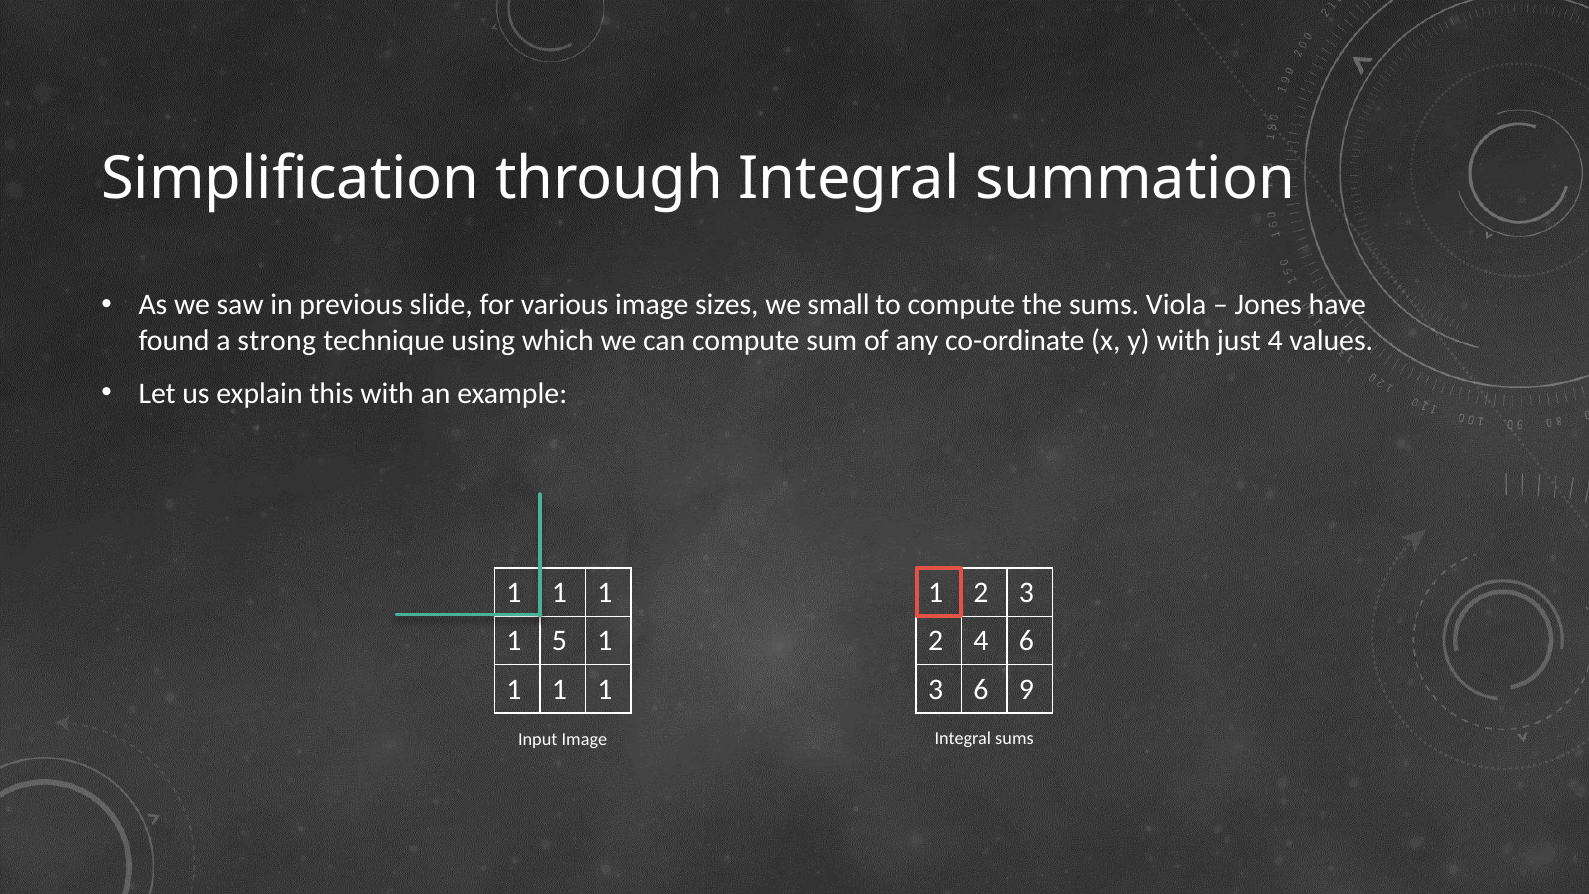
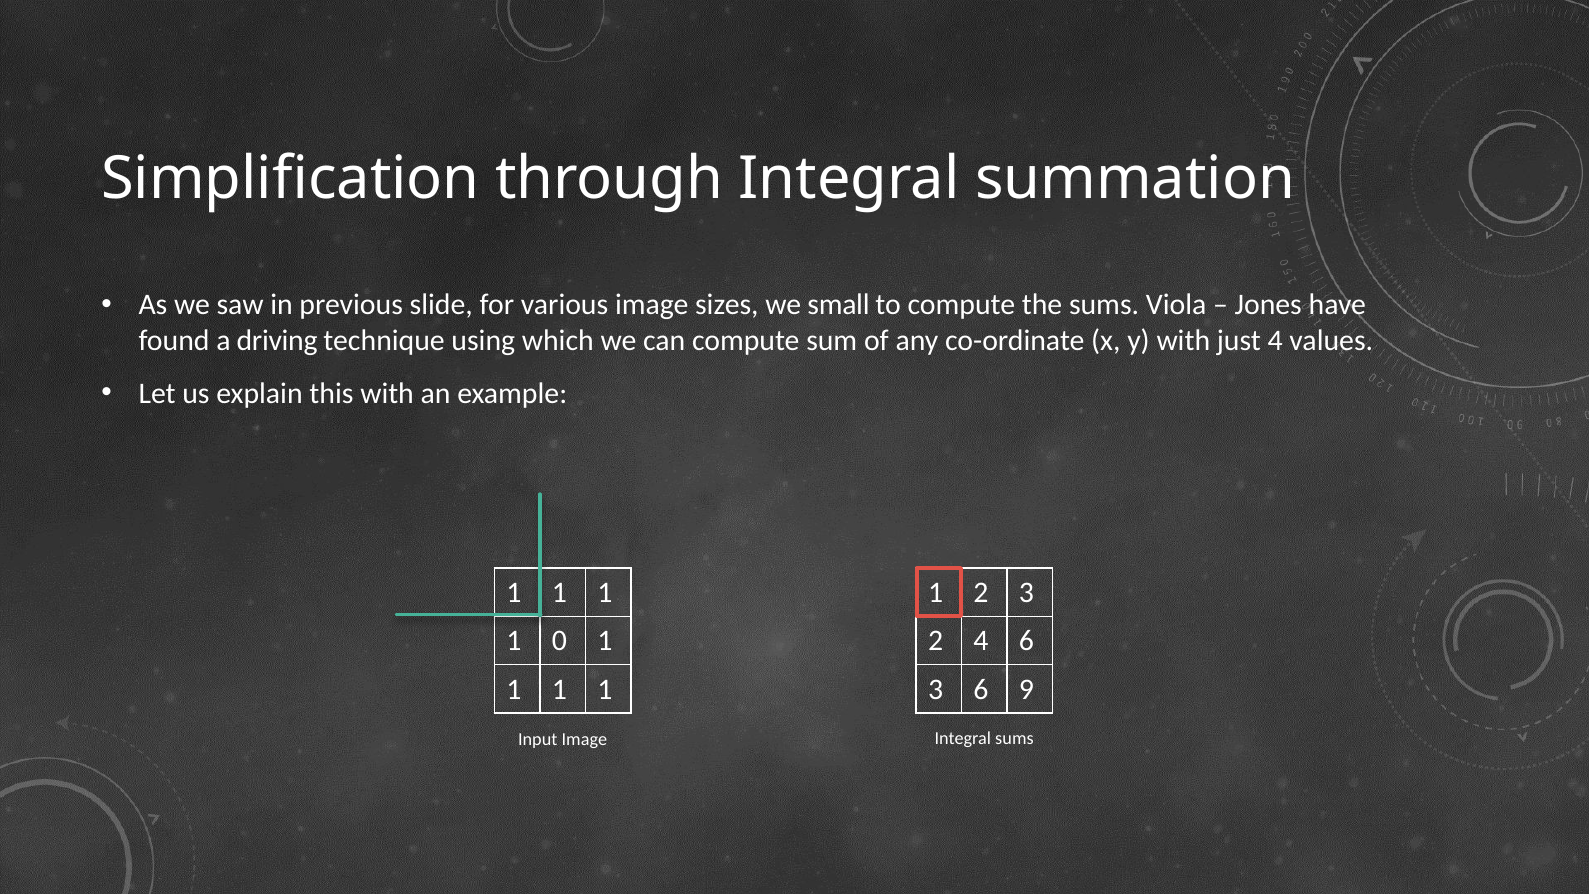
strong: strong -> driving
5: 5 -> 0
